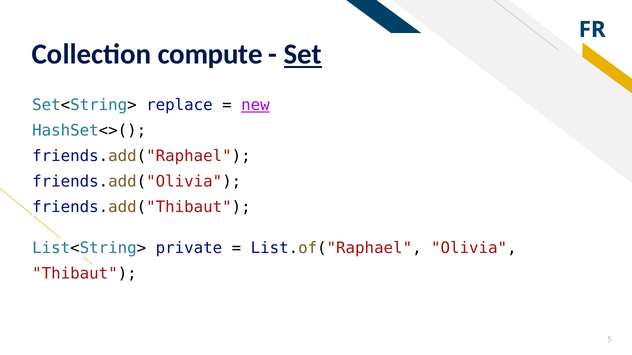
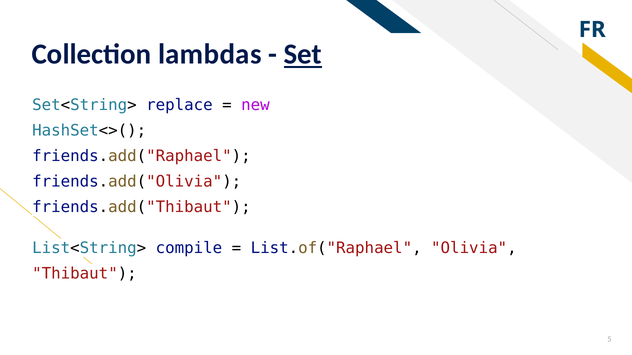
compute: compute -> lambdas
new underline: present -> none
private: private -> compile
